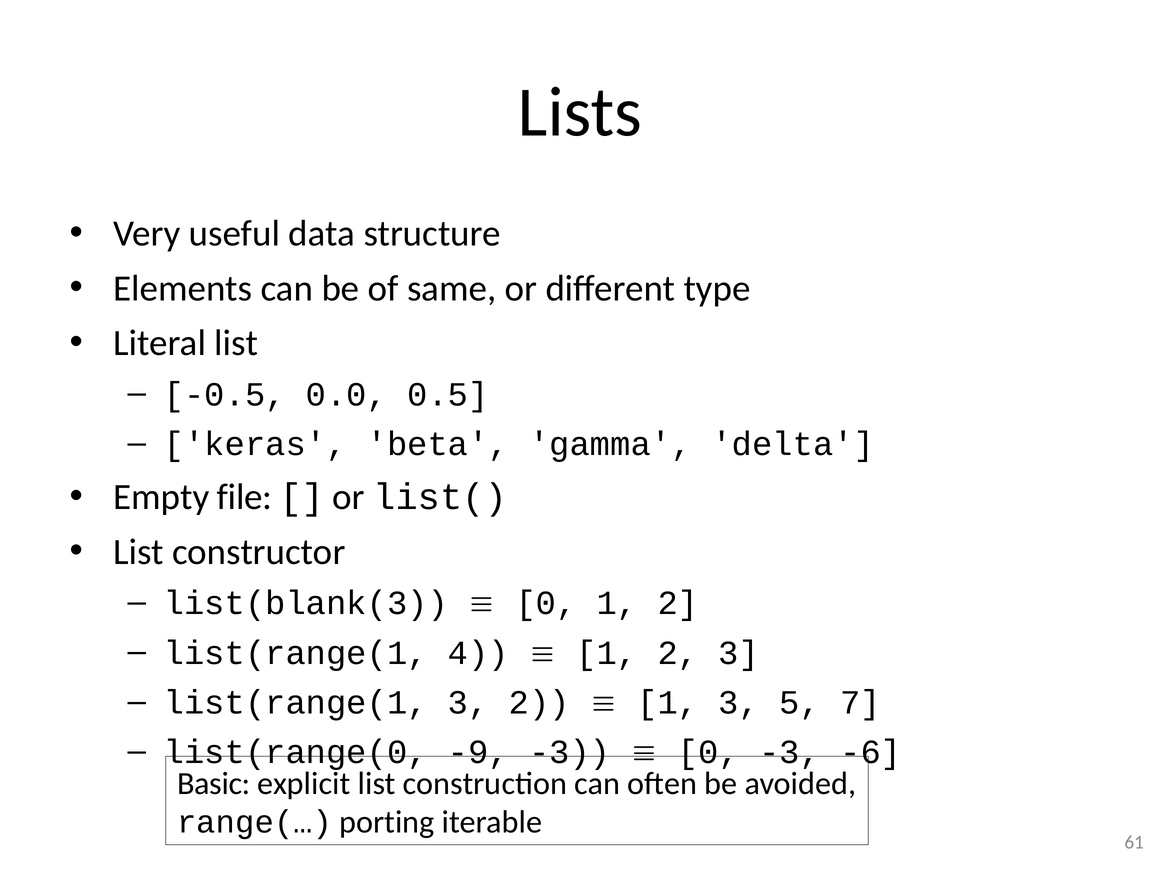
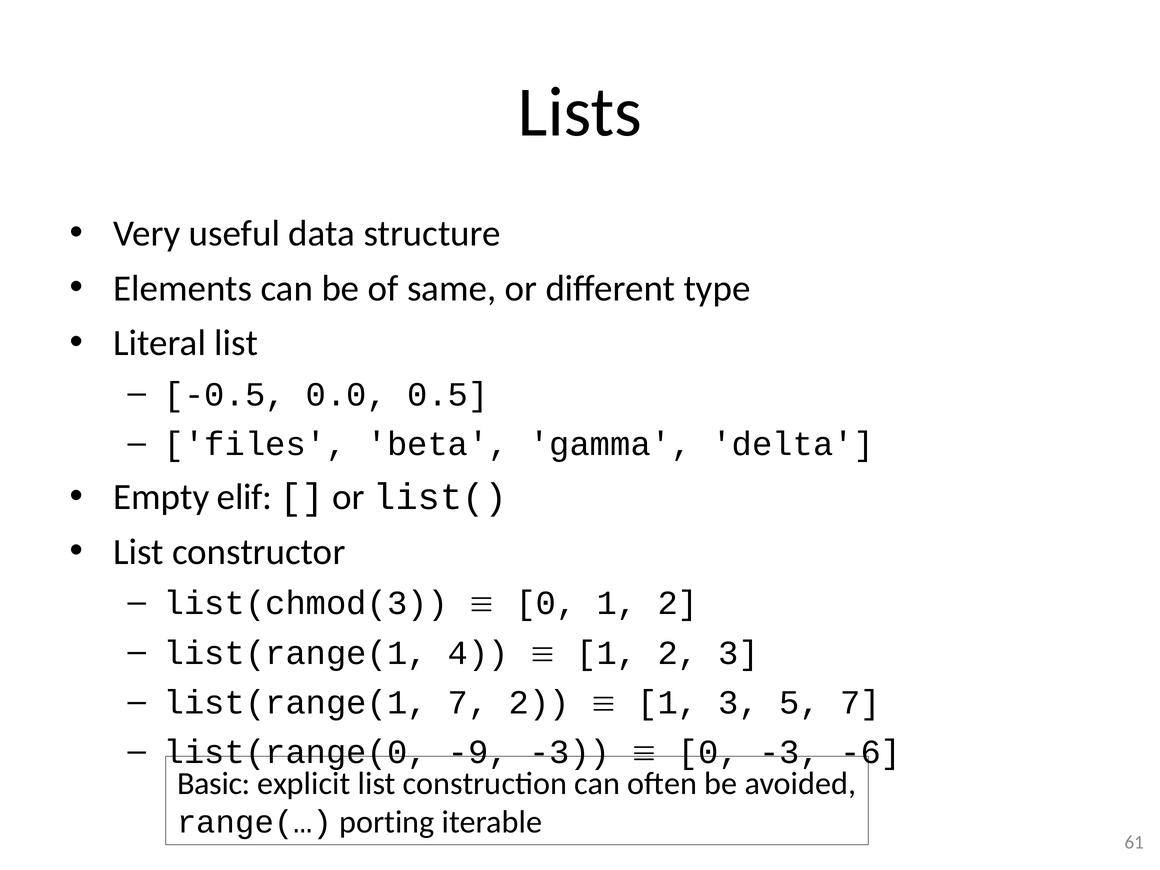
keras: keras -> files
file: file -> elif
list(blank(3: list(blank(3 -> list(chmod(3
list(range(1 3: 3 -> 7
